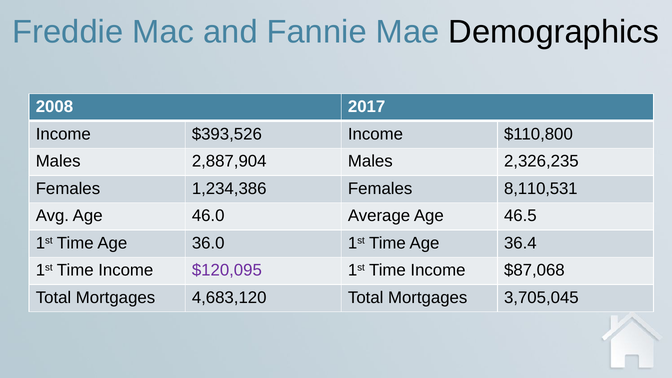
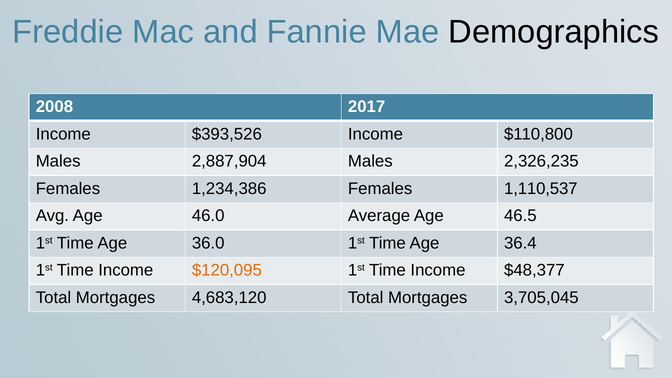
8,110,531: 8,110,531 -> 1,110,537
$120,095 colour: purple -> orange
$87,068: $87,068 -> $48,377
